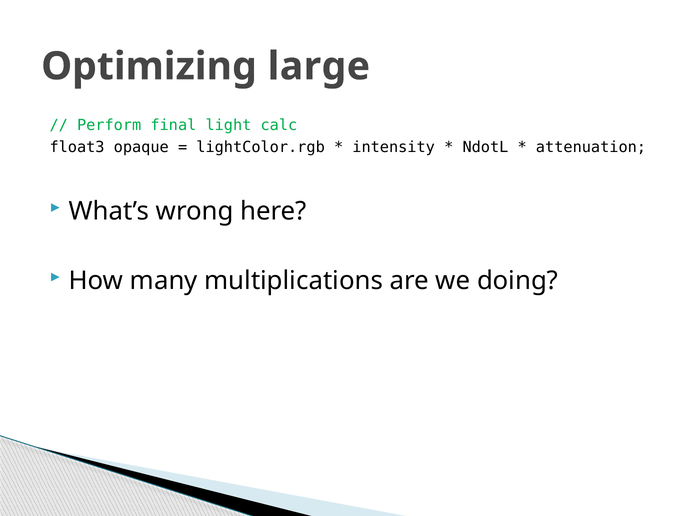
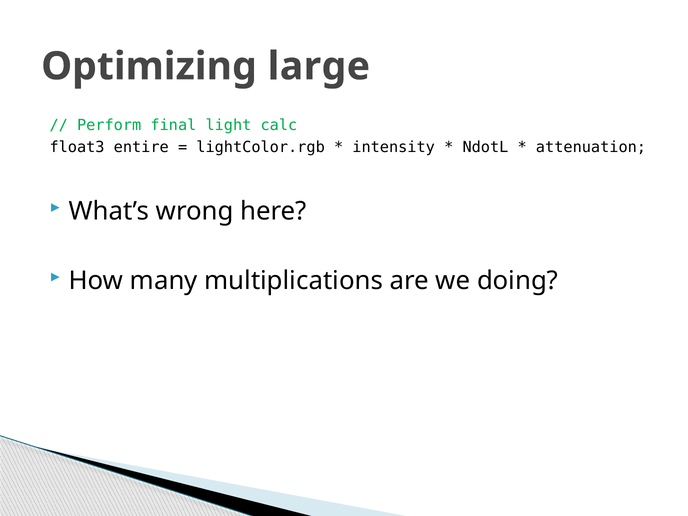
opaque: opaque -> entire
